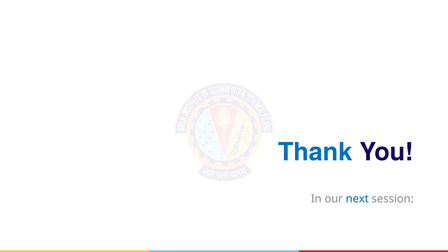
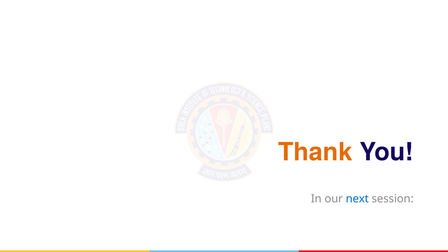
Thank colour: blue -> orange
